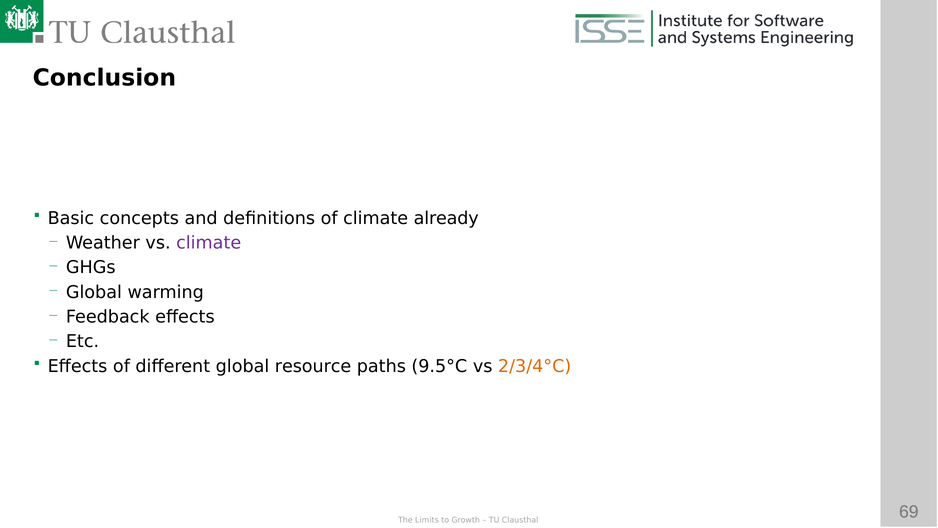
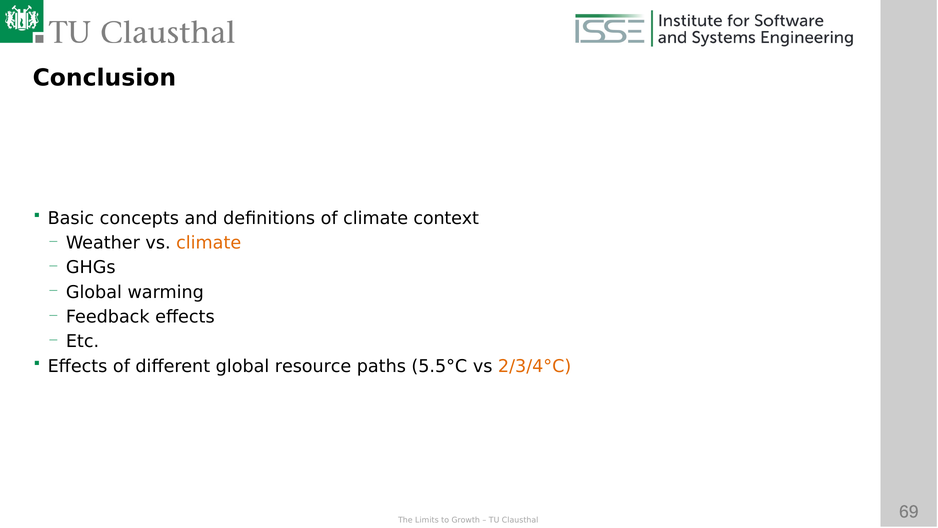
already: already -> context
climate at (209, 243) colour: purple -> orange
9.5°C: 9.5°C -> 5.5°C
